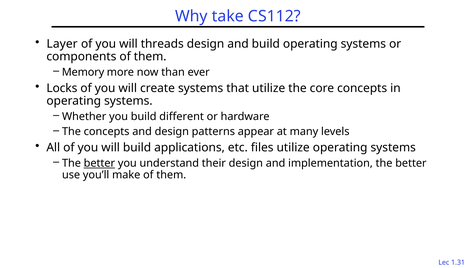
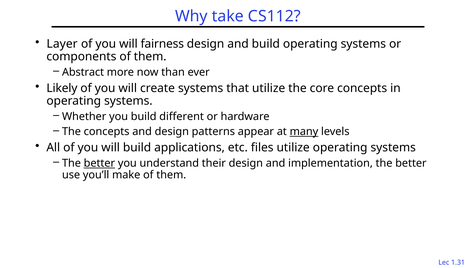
threads: threads -> fairness
Memory: Memory -> Abstract
Locks: Locks -> Likely
many underline: none -> present
